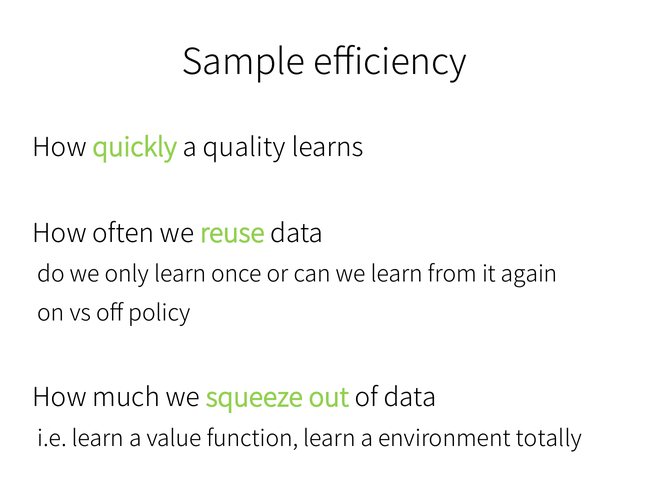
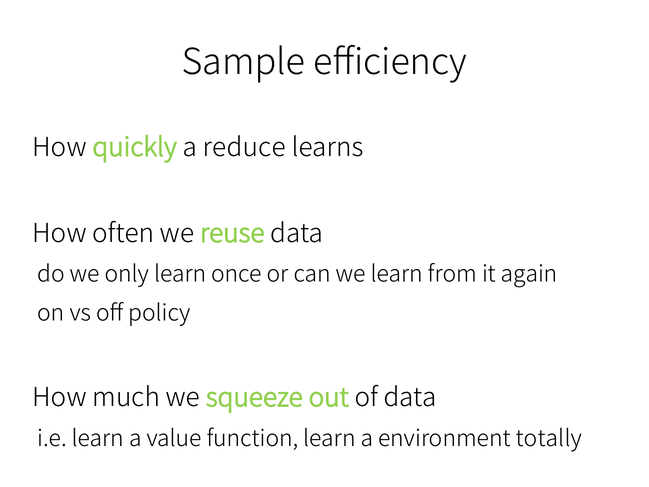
quality: quality -> reduce
